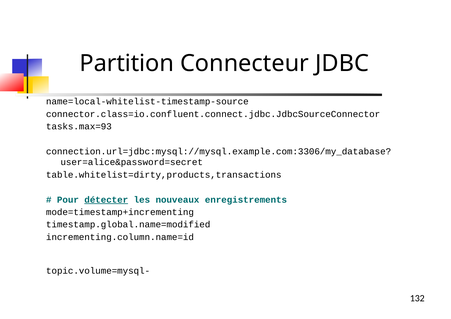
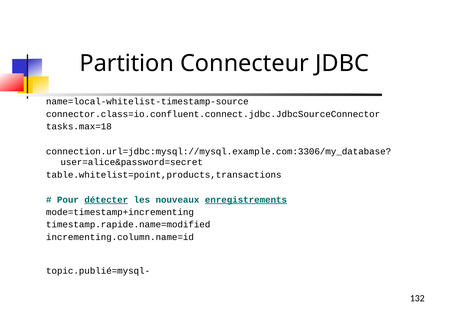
tasks.max=93: tasks.max=93 -> tasks.max=18
table.whitelist=dirty,products,transactions: table.whitelist=dirty,products,transactions -> table.whitelist=point,products,transactions
enregistrements underline: none -> present
timestamp.global.name=modified: timestamp.global.name=modified -> timestamp.rapide.name=modified
topic.volume=mysql-: topic.volume=mysql- -> topic.publié=mysql-
